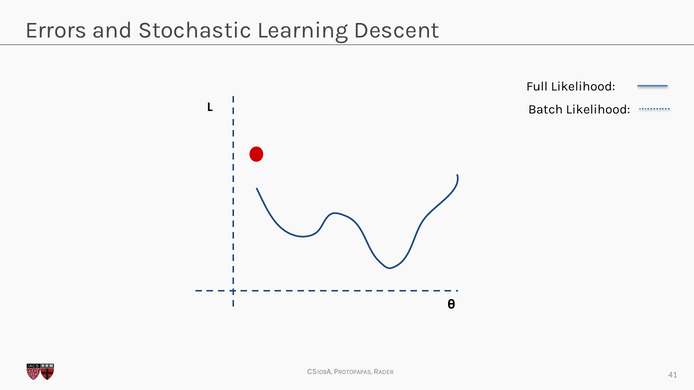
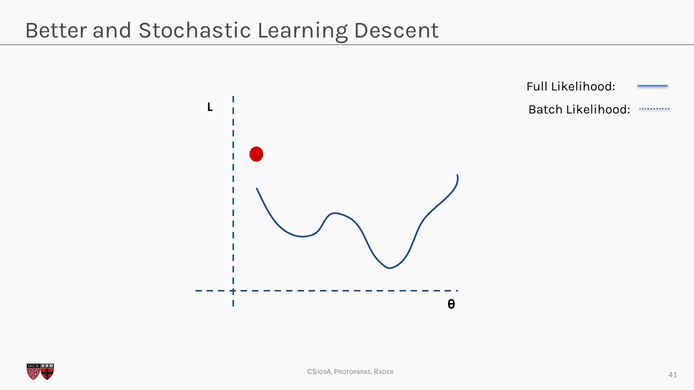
Errors: Errors -> Better
